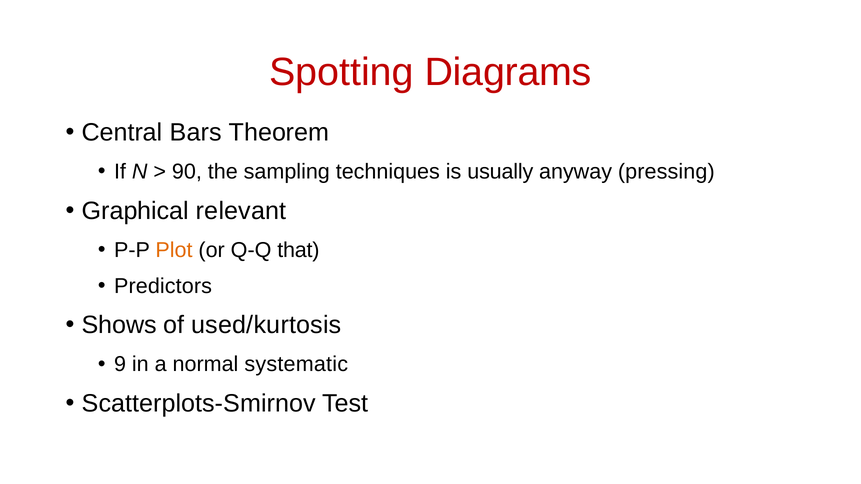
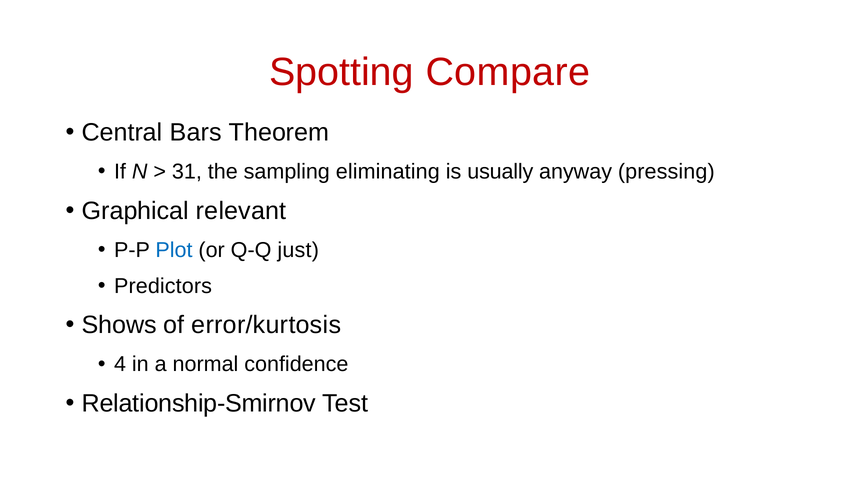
Diagrams: Diagrams -> Compare
90: 90 -> 31
techniques: techniques -> eliminating
Plot colour: orange -> blue
that: that -> just
used/kurtosis: used/kurtosis -> error/kurtosis
9: 9 -> 4
systematic: systematic -> confidence
Scatterplots-Smirnov: Scatterplots-Smirnov -> Relationship-Smirnov
